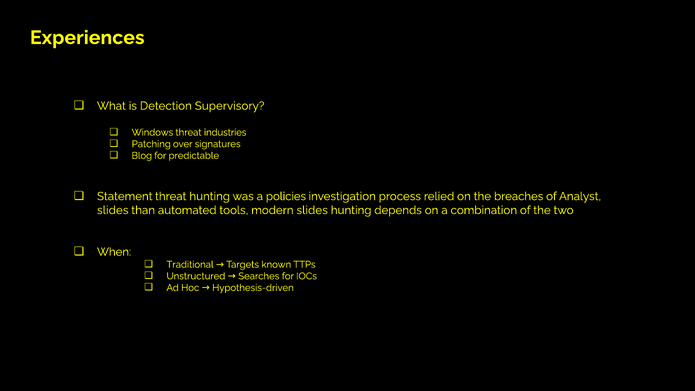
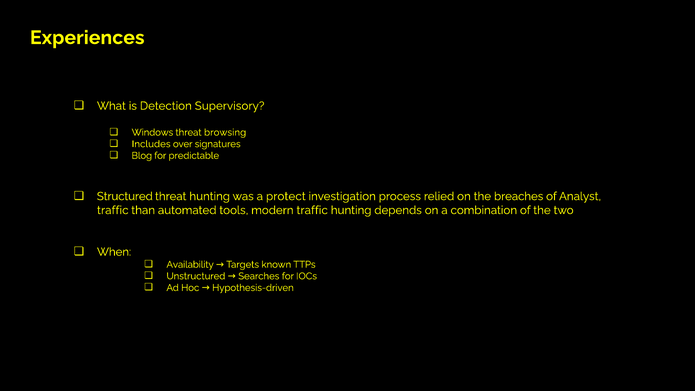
industries: industries -> browsing
Patching: Patching -> Includes
Statement: Statement -> Structured
policies: policies -> protect
slides at (113, 210): slides -> traffic
modern slides: slides -> traffic
Traditional: Traditional -> Availability
